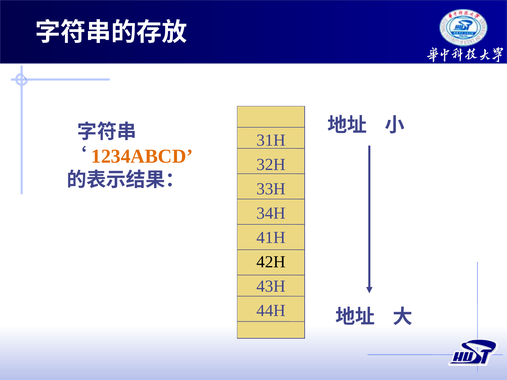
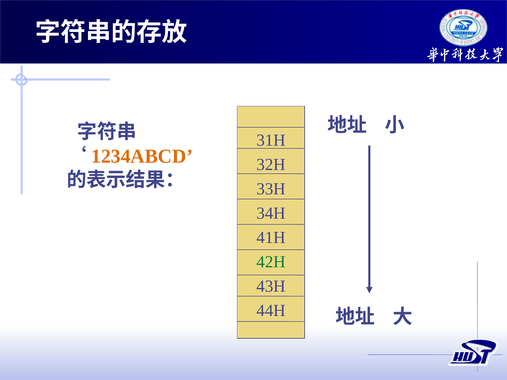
42H colour: black -> green
